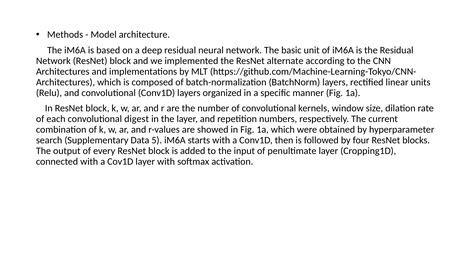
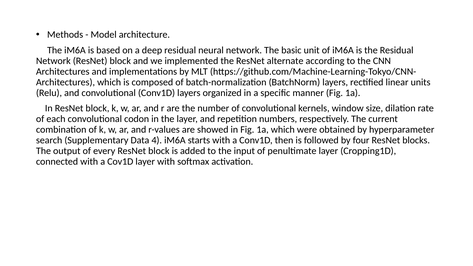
digest: digest -> codon
5: 5 -> 4
